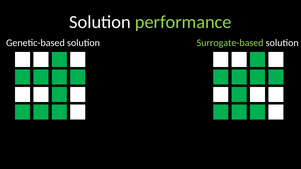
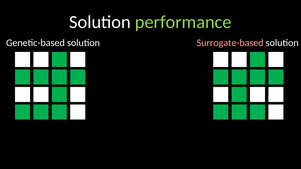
Surrogate-based colour: light green -> pink
